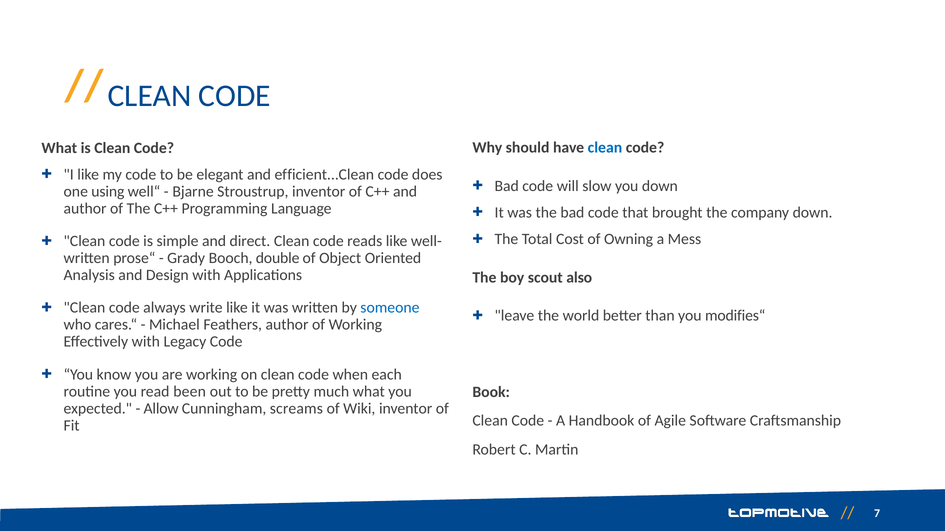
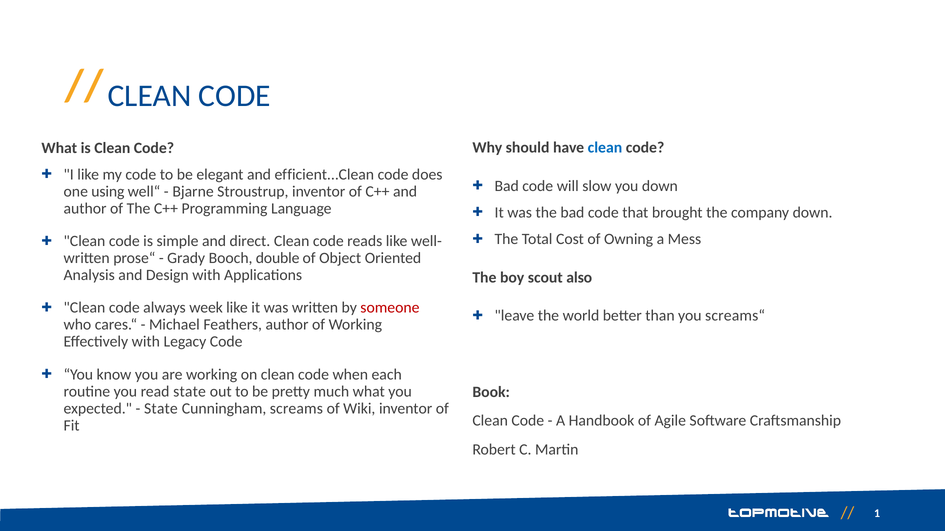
write: write -> week
someone colour: blue -> red
modifies“: modifies“ -> screams“
read been: been -> state
Allow at (161, 409): Allow -> State
7: 7 -> 1
